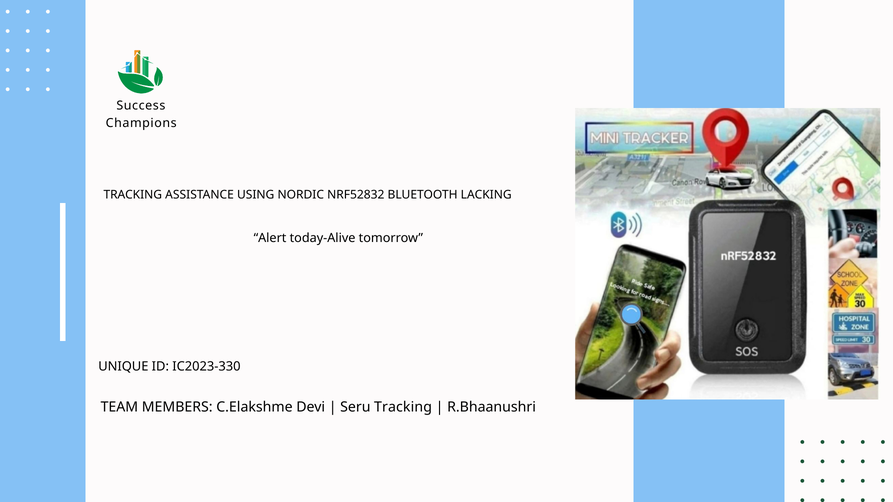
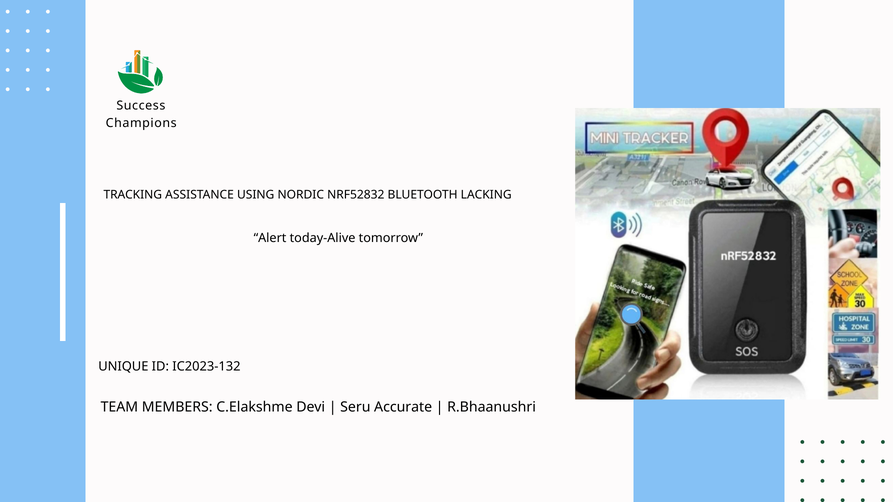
IC2023-330: IC2023-330 -> IC2023-132
Seru Tracking: Tracking -> Accurate
